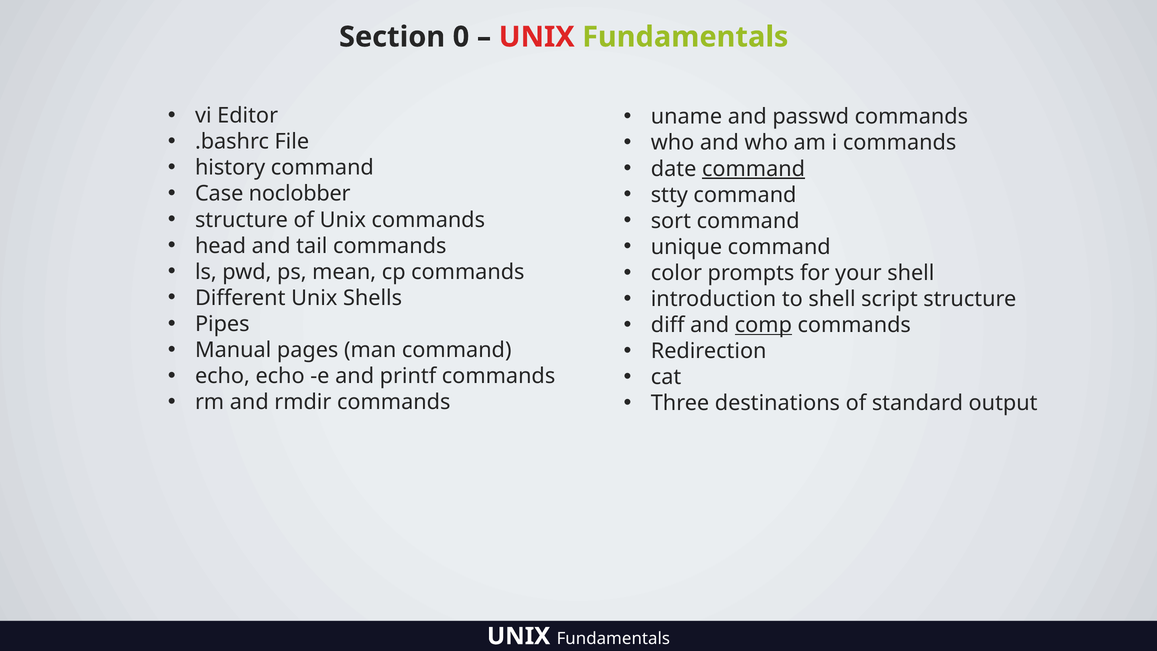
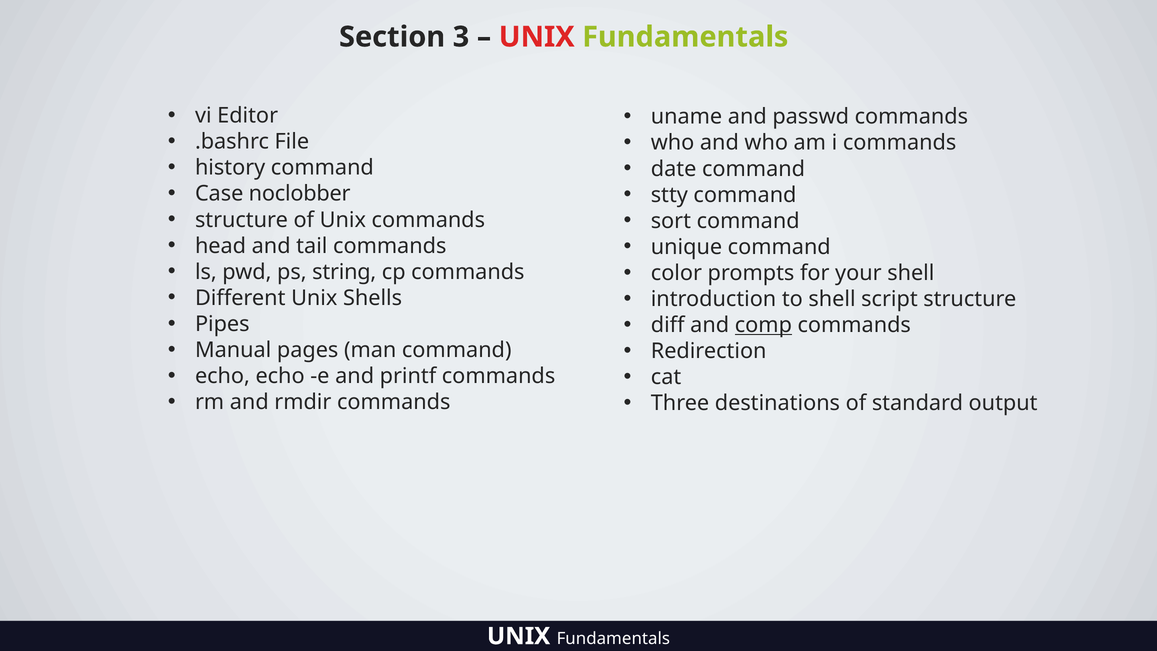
0: 0 -> 3
command at (754, 169) underline: present -> none
mean: mean -> string
